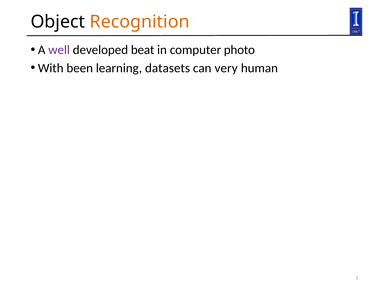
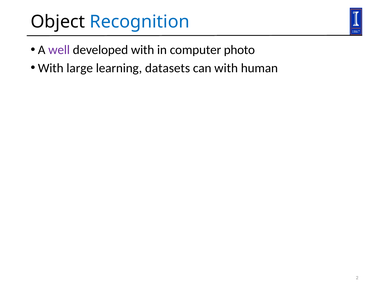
Recognition colour: orange -> blue
developed beat: beat -> with
been: been -> large
can very: very -> with
